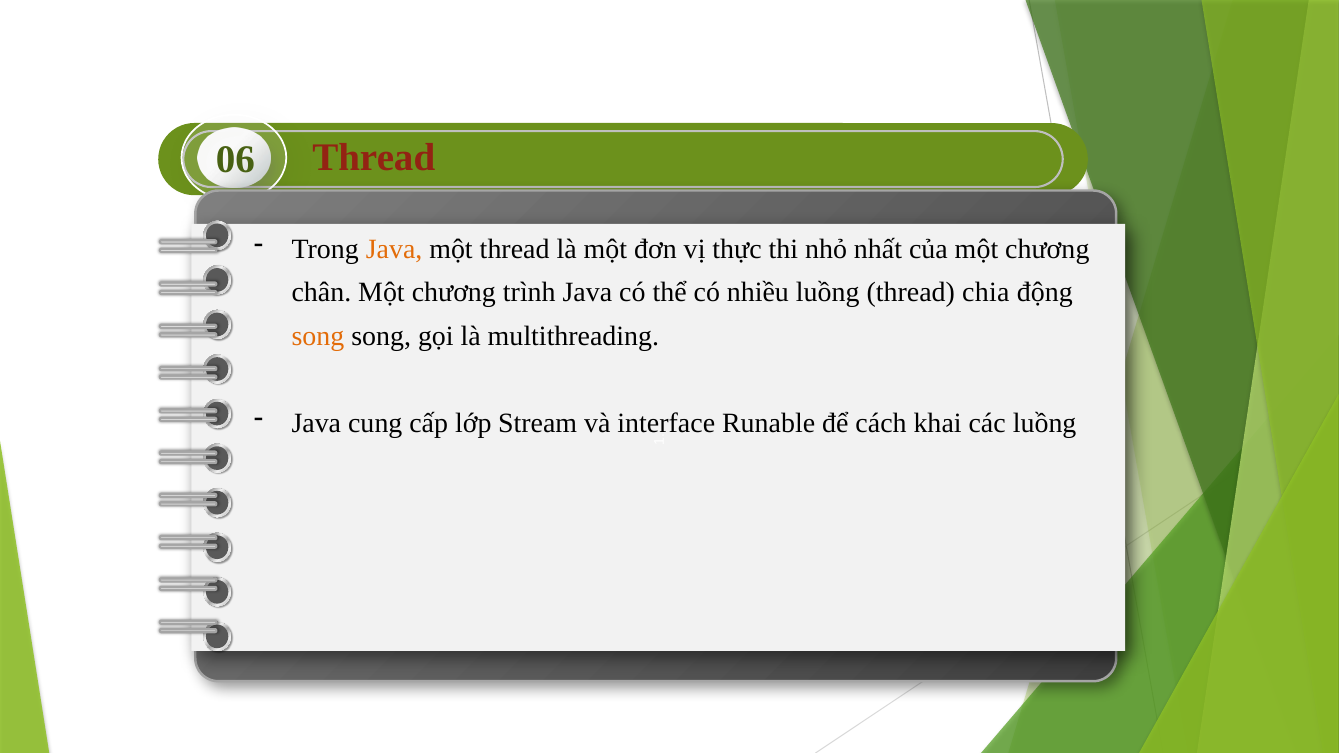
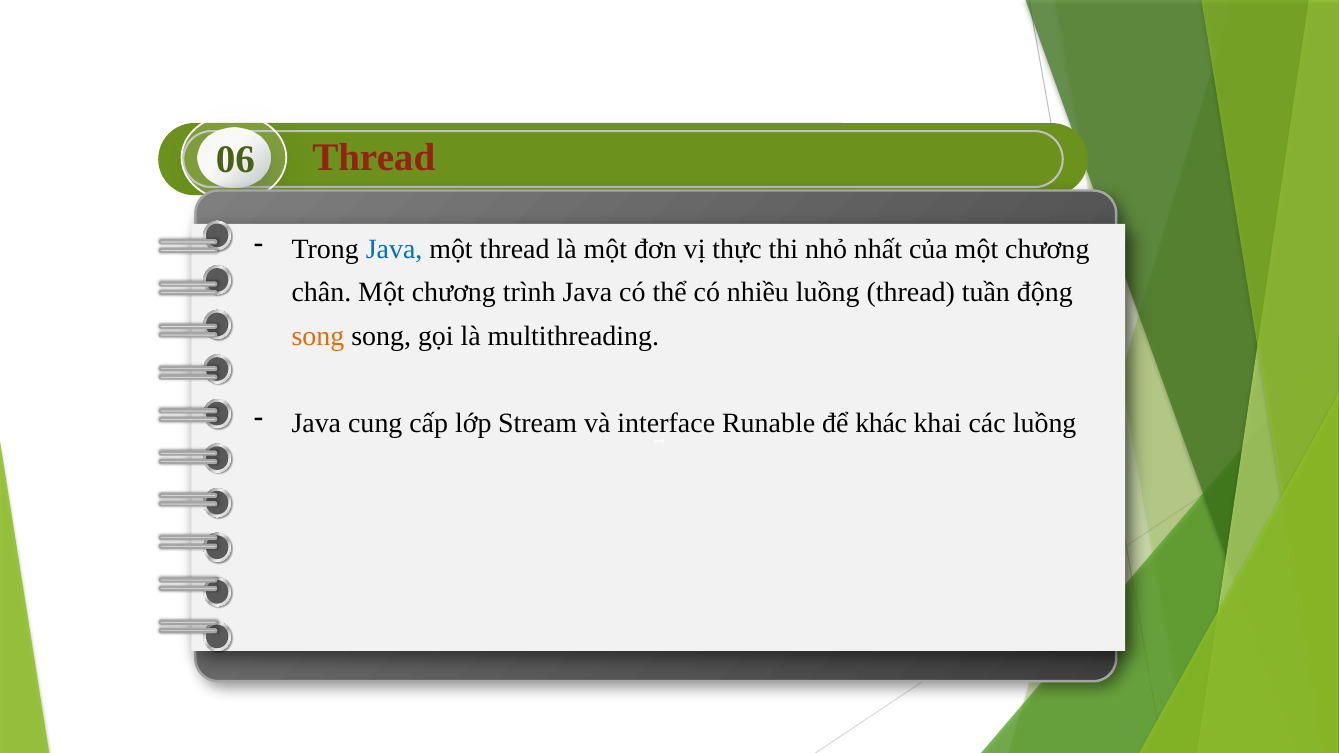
Java at (394, 249) colour: orange -> blue
chia: chia -> tuần
cách: cách -> khác
